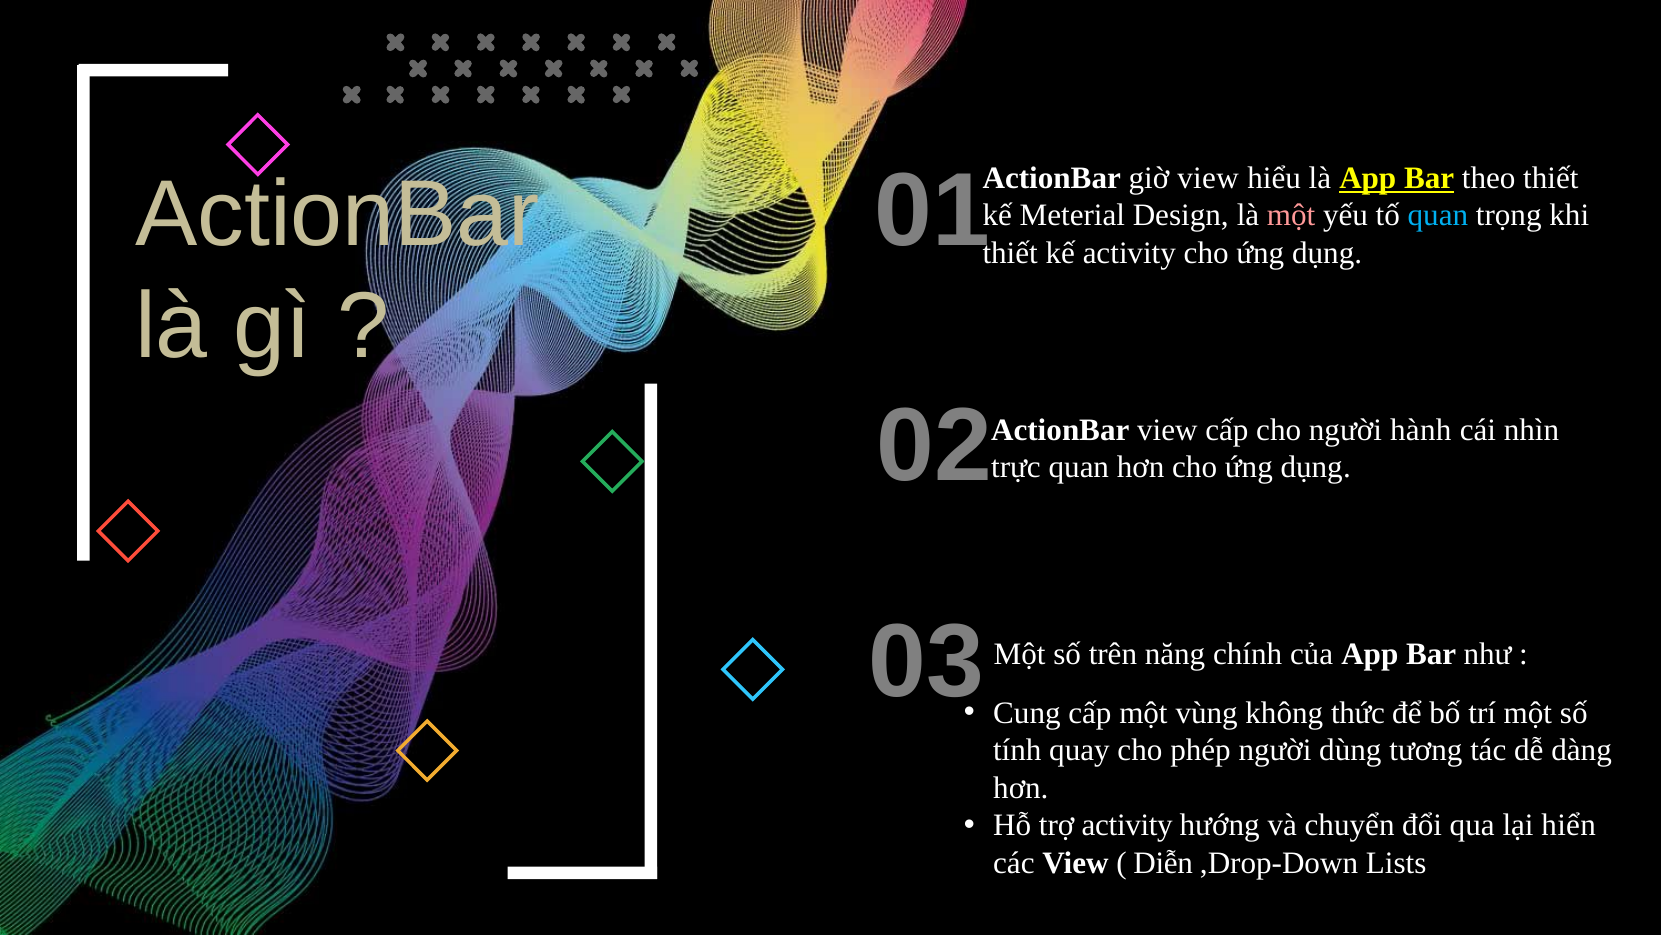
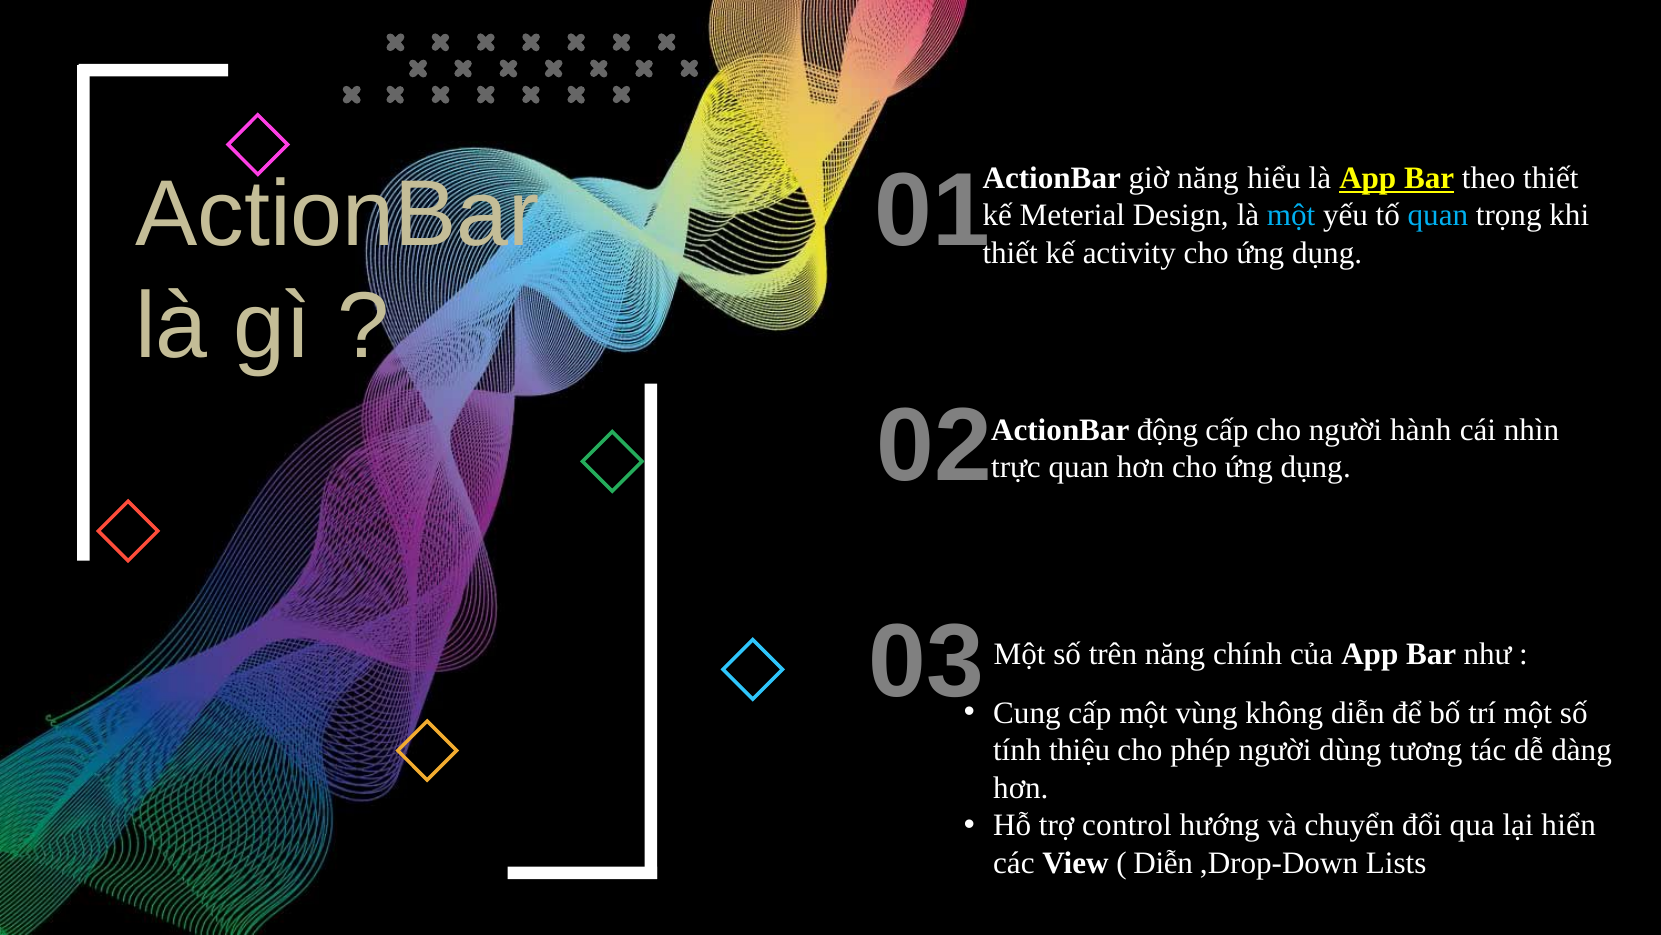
giờ view: view -> năng
một at (1291, 215) colour: pink -> light blue
ActionBar view: view -> động
không thức: thức -> diễn
quay: quay -> thiệu
trợ activity: activity -> control
